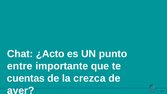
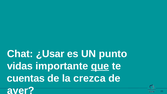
¿Acto: ¿Acto -> ¿Usar
entre: entre -> vidas
que underline: none -> present
